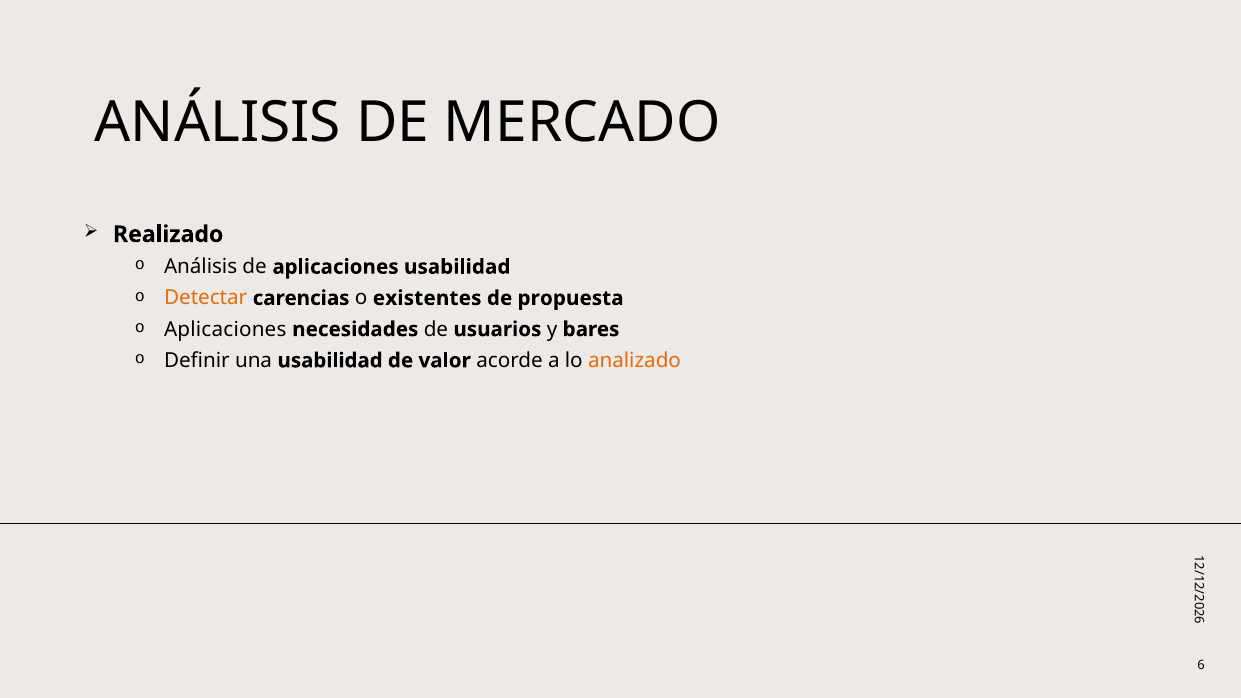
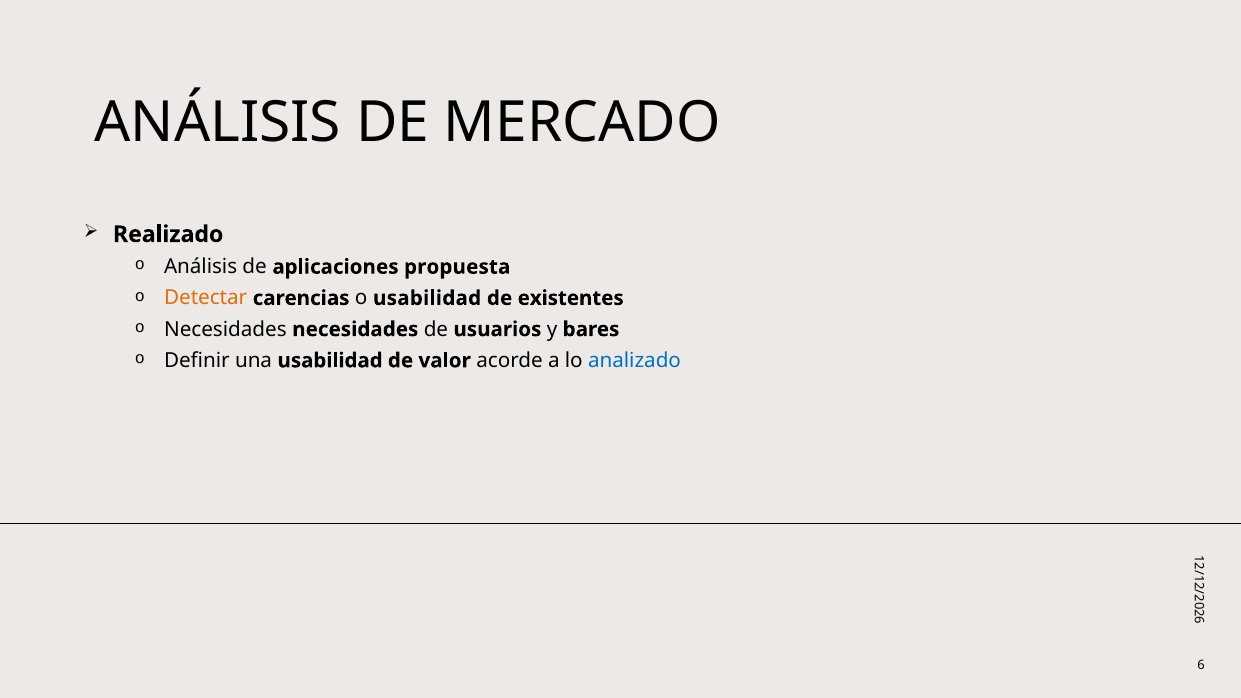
aplicaciones usabilidad: usabilidad -> propuesta
o existentes: existentes -> usabilidad
propuesta: propuesta -> existentes
o Aplicaciones: Aplicaciones -> Necesidades
analizado colour: orange -> blue
